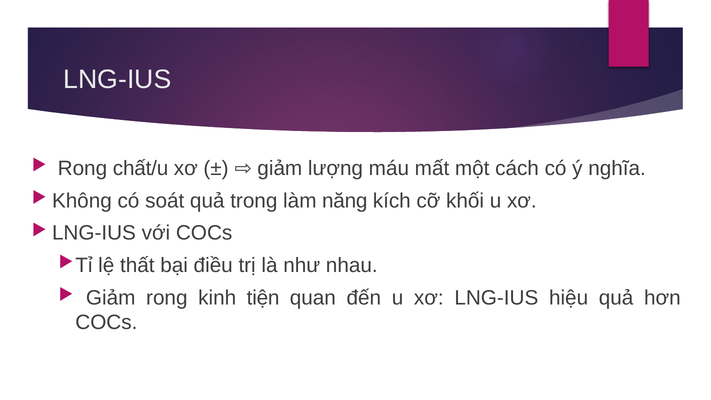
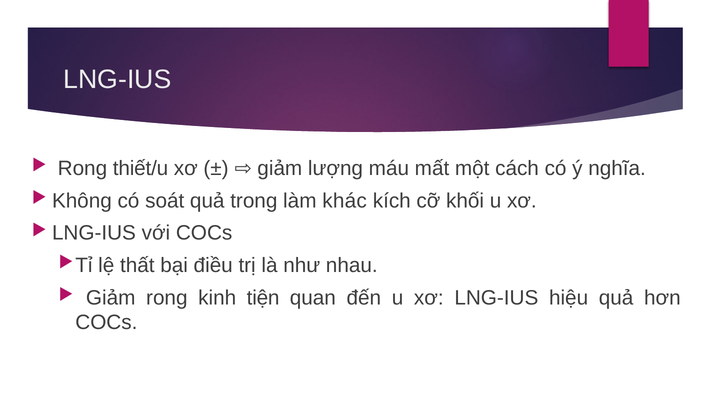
chất/u: chất/u -> thiết/u
năng: năng -> khác
